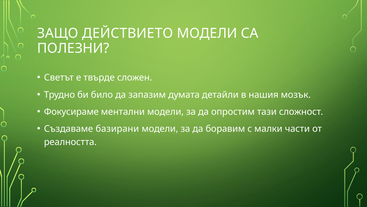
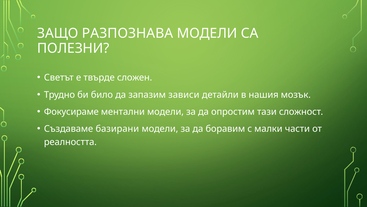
ДЕЙСТВИЕТО: ДЕЙСТВИЕТО -> РАЗПОЗНАВА
думата: думата -> зависи
